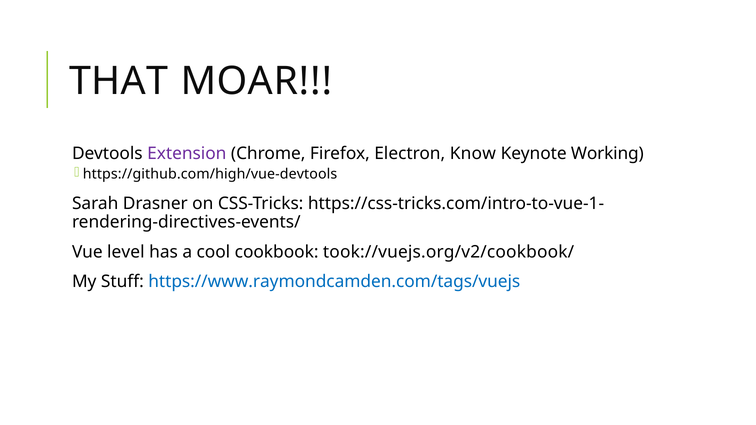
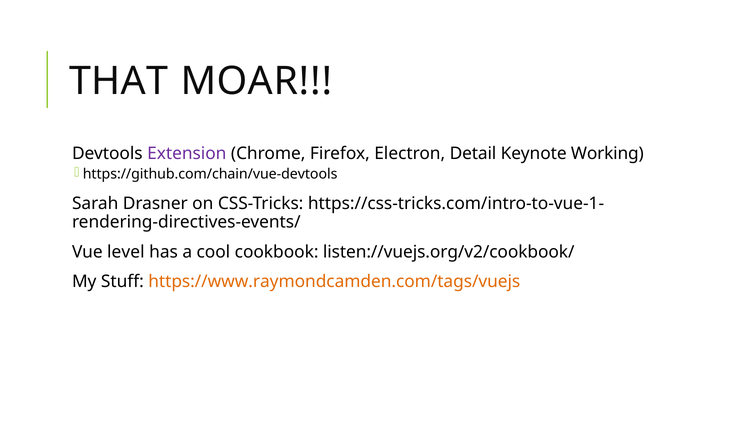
Know: Know -> Detail
https://github.com/high/vue-devtools: https://github.com/high/vue-devtools -> https://github.com/chain/vue-devtools
took://vuejs.org/v2/cookbook/: took://vuejs.org/v2/cookbook/ -> listen://vuejs.org/v2/cookbook/
https://www.raymondcamden.com/tags/vuejs colour: blue -> orange
